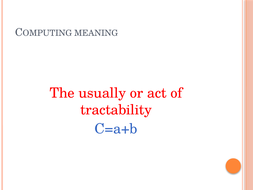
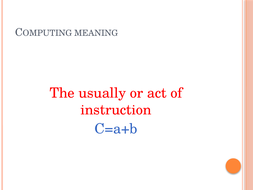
tractability: tractability -> instruction
